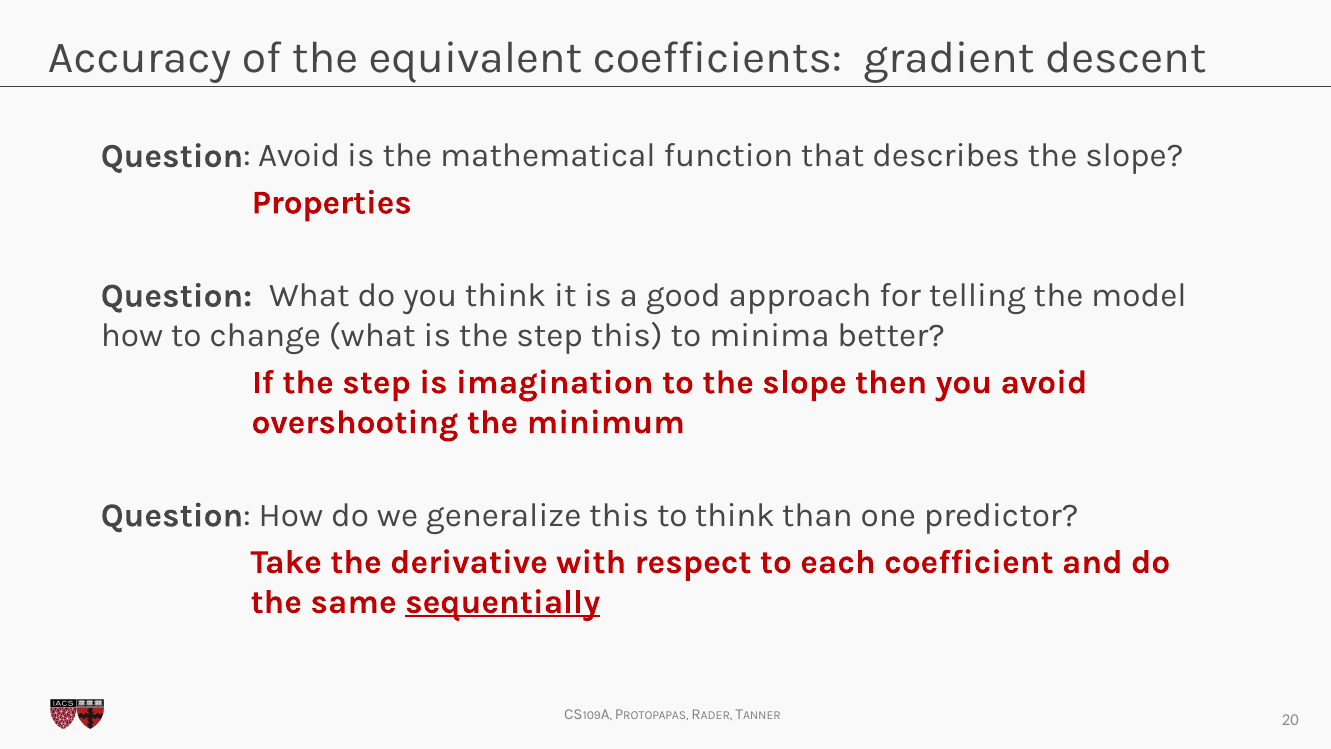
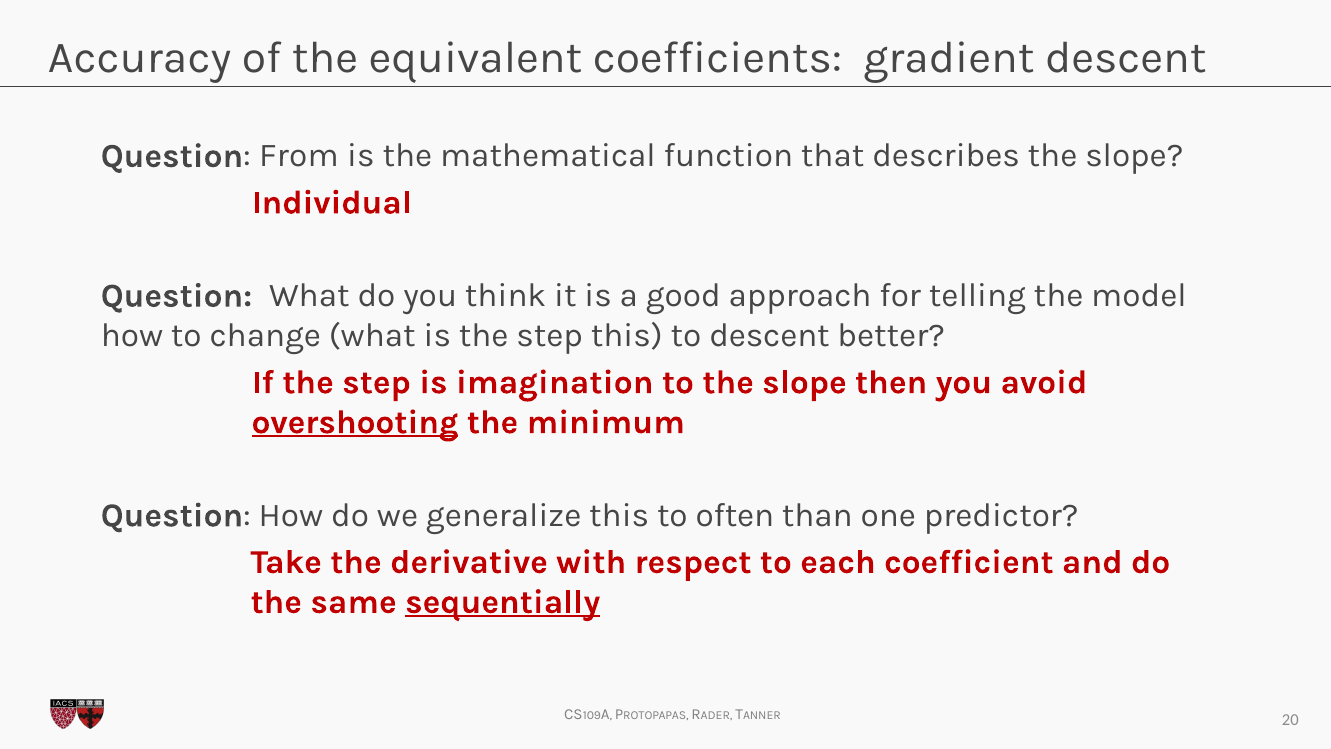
Question Avoid: Avoid -> From
Properties: Properties -> Individual
to minima: minima -> descent
overshooting underline: none -> present
to think: think -> often
